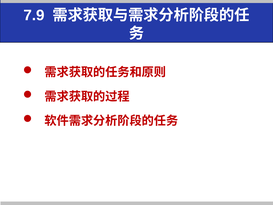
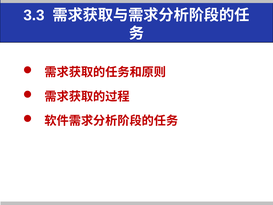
7.9: 7.9 -> 3.3
